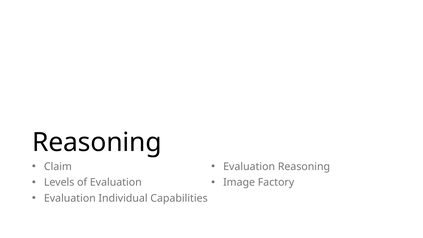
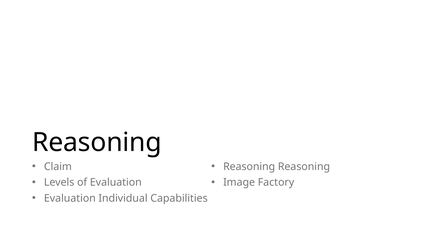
Evaluation at (249, 166): Evaluation -> Reasoning
